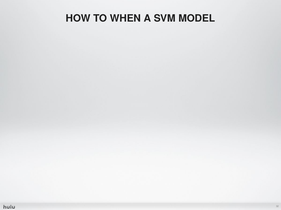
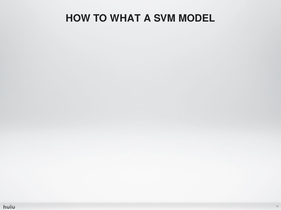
WHEN: WHEN -> WHAT
